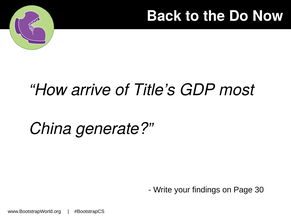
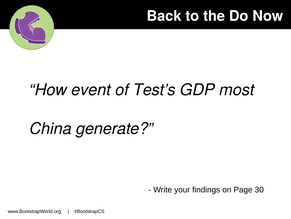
arrive: arrive -> event
Title’s: Title’s -> Test’s
